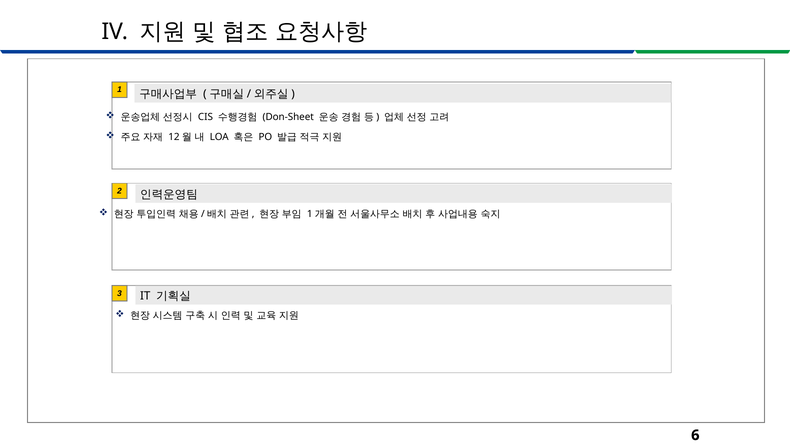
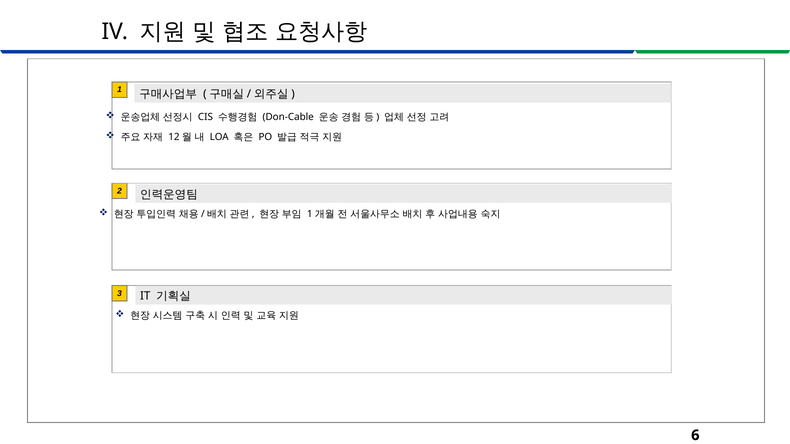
Don-Sheet: Don-Sheet -> Don-Cable
